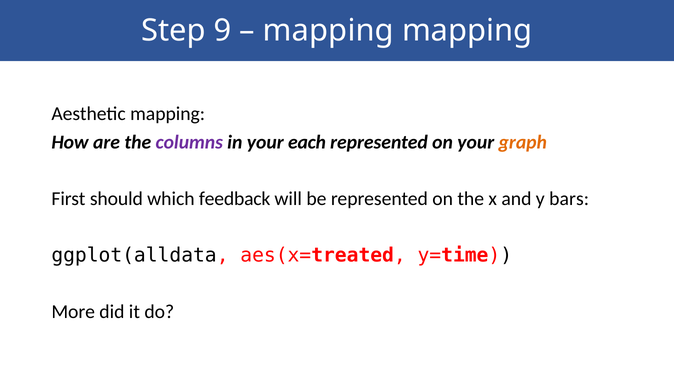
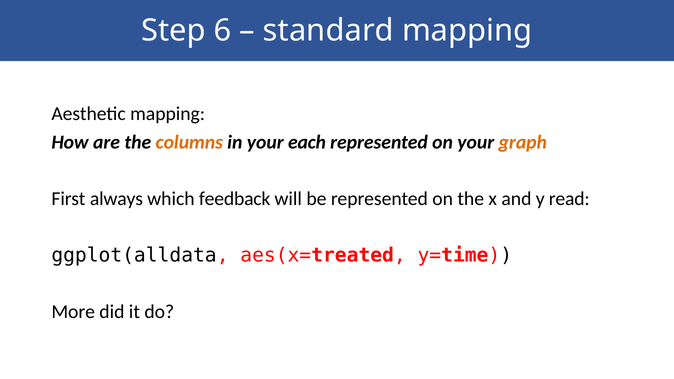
9: 9 -> 6
mapping at (328, 30): mapping -> standard
columns colour: purple -> orange
should: should -> always
bars: bars -> read
